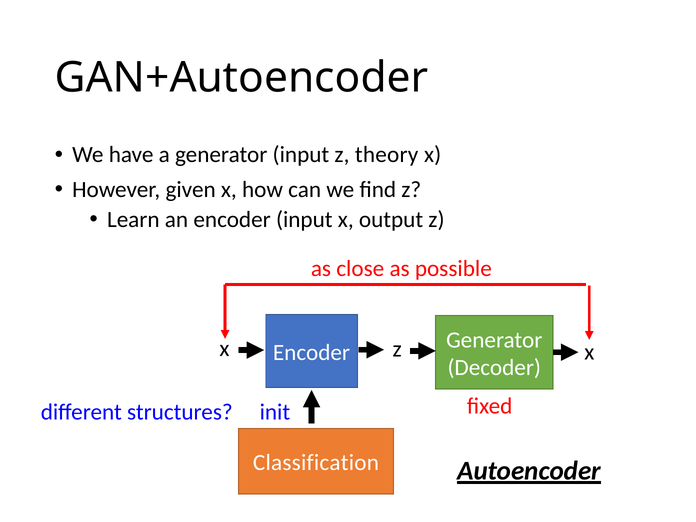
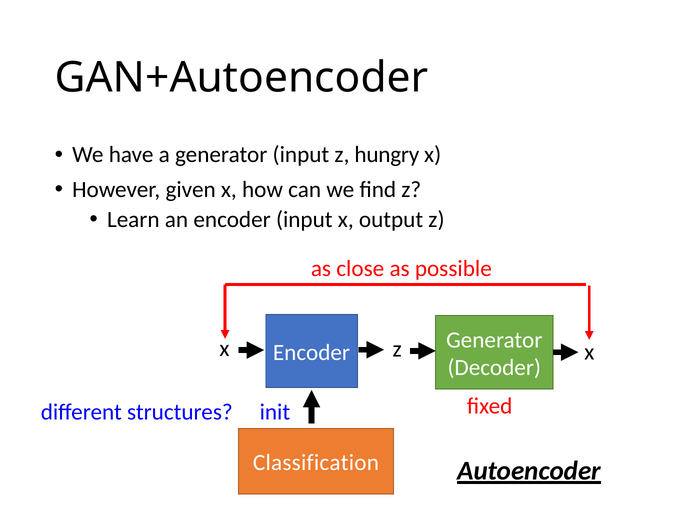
theory: theory -> hungry
